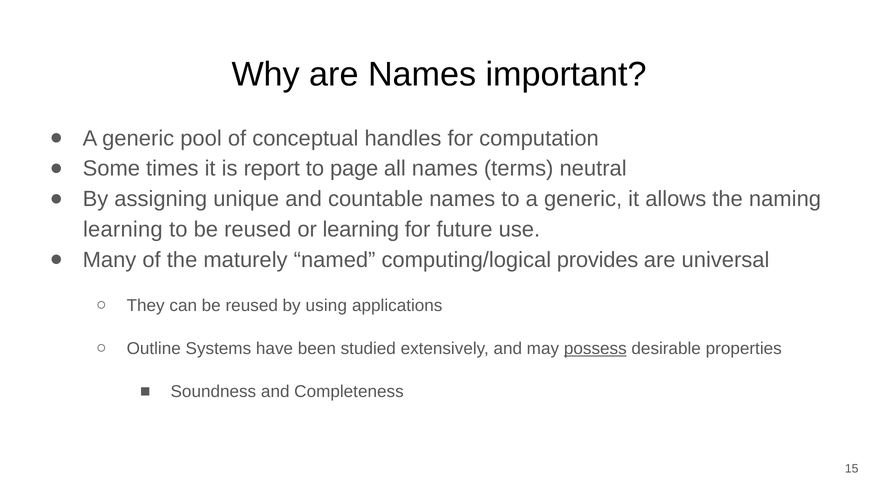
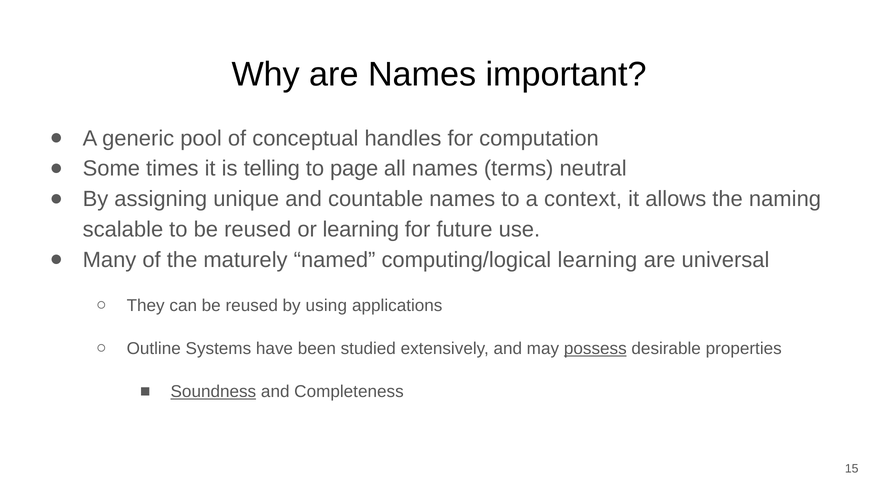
report: report -> telling
to a generic: generic -> context
learning at (123, 229): learning -> scalable
computing/logical provides: provides -> learning
Soundness underline: none -> present
